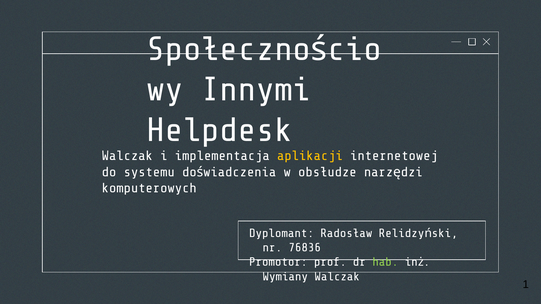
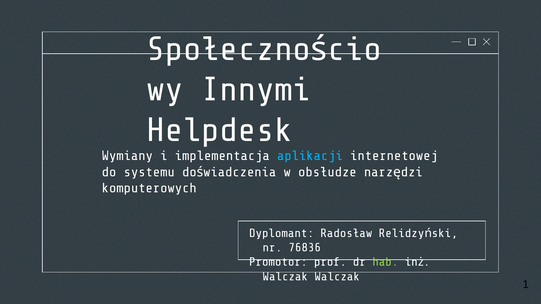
Walczak at (127, 156): Walczak -> Wymiany
aplikacji colour: yellow -> light blue
Wymiany at (285, 277): Wymiany -> Walczak
